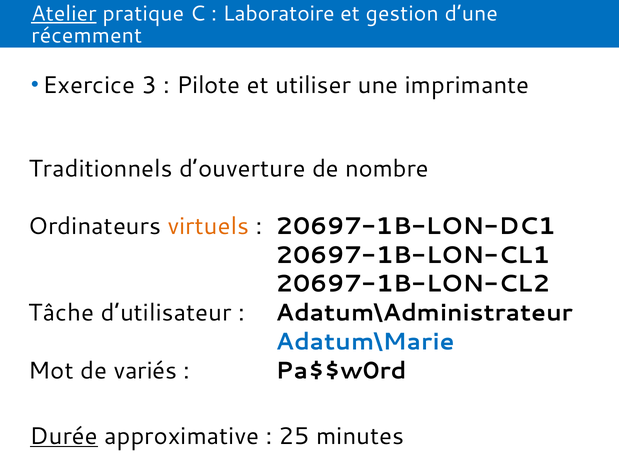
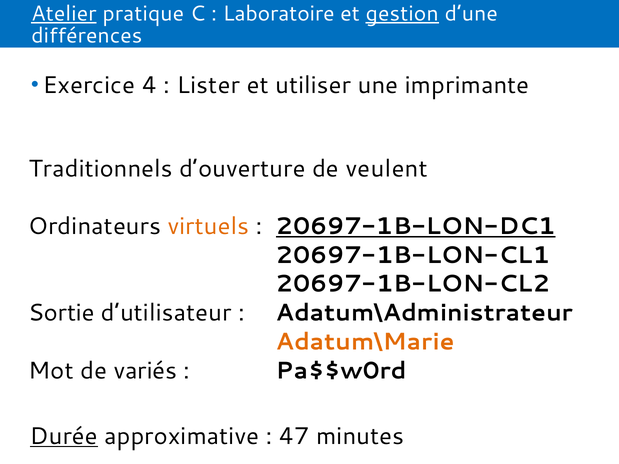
gestion underline: none -> present
récemment: récemment -> différences
3: 3 -> 4
Pilote: Pilote -> Lister
nombre: nombre -> veulent
20697-1B-LON-DC1 underline: none -> present
Tâche: Tâche -> Sortie
Adatum\Marie colour: blue -> orange
25: 25 -> 47
